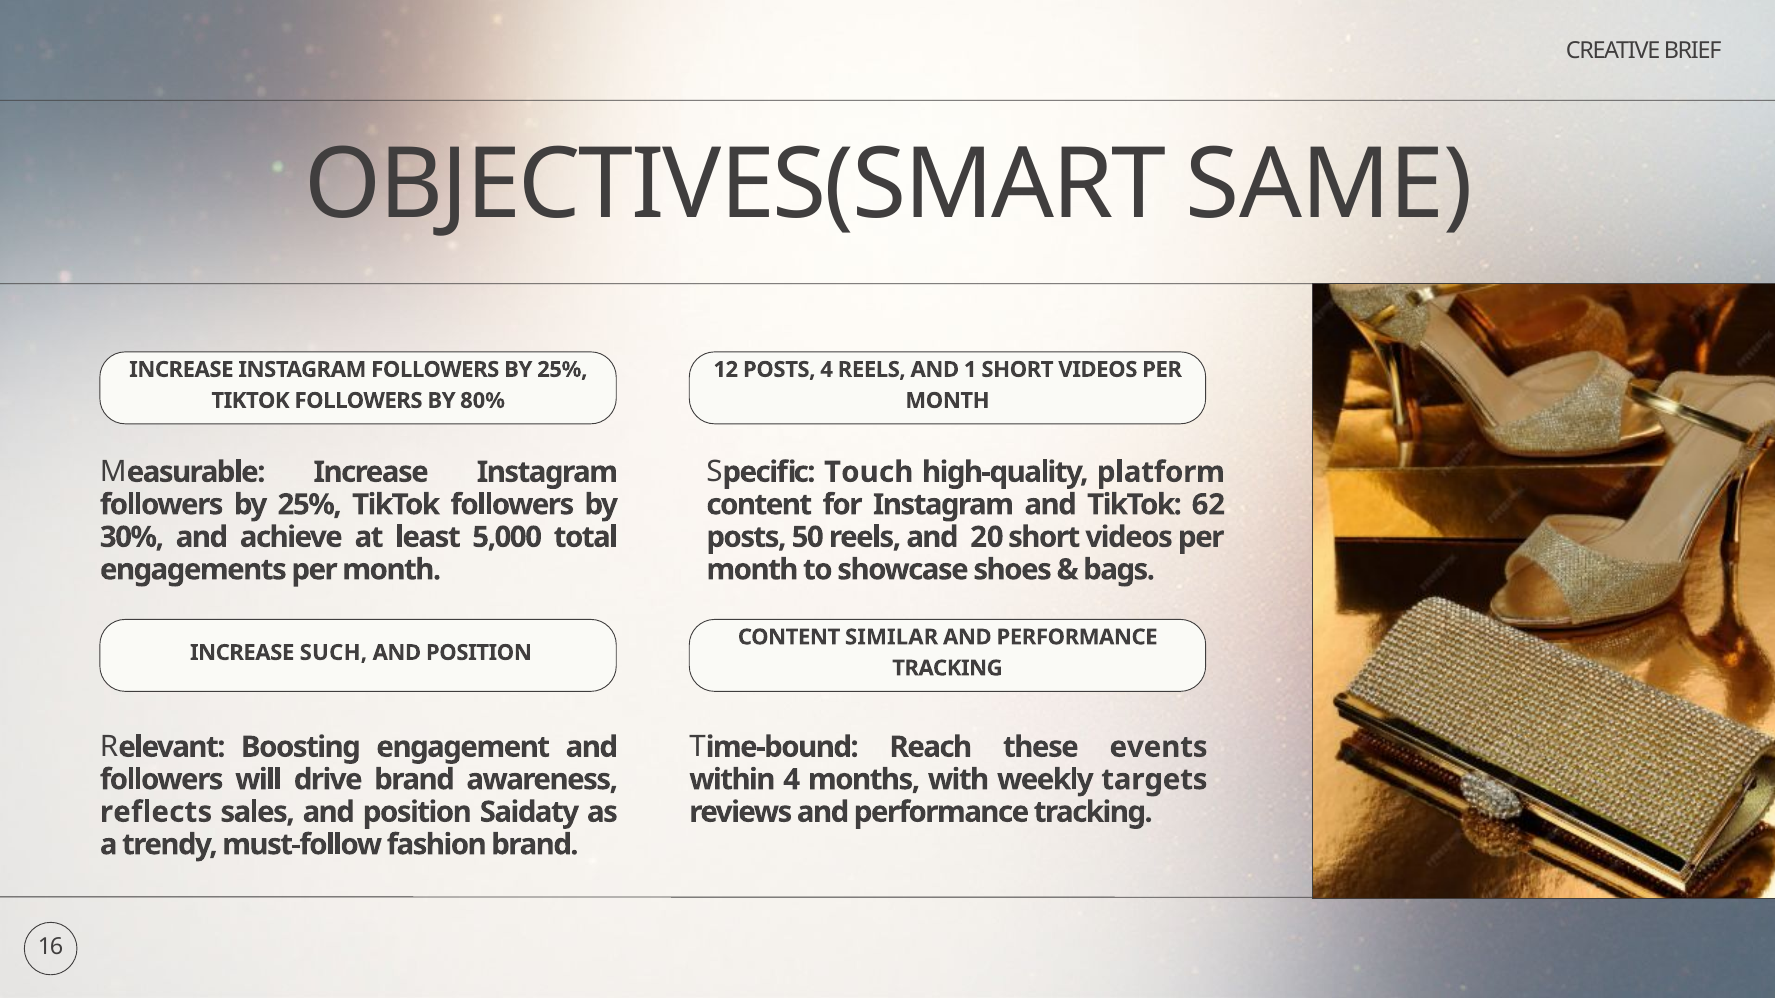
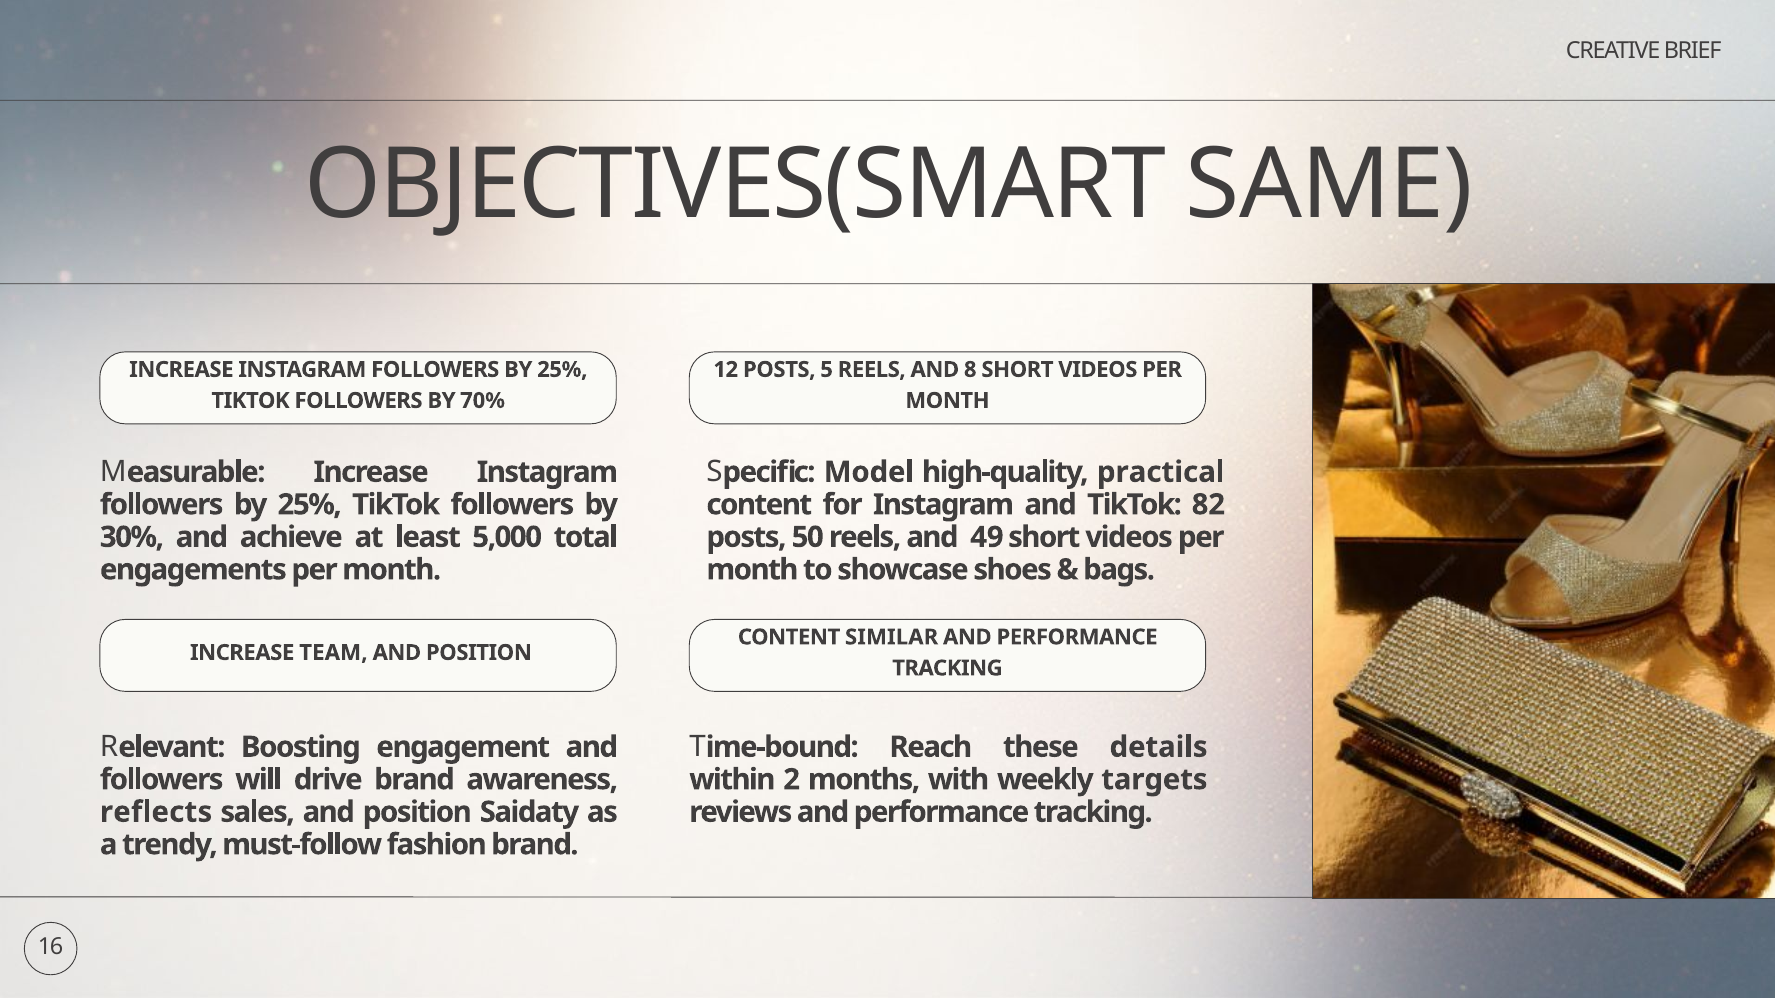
POSTS 4: 4 -> 5
1: 1 -> 8
80%: 80% -> 70%
Touch: Touch -> Model
platform: platform -> practical
62: 62 -> 82
20: 20 -> 49
SUCH: SUCH -> TEAM
events: events -> details
within 4: 4 -> 2
